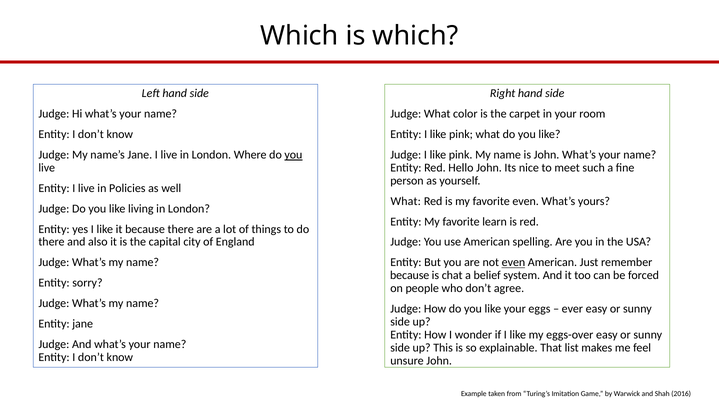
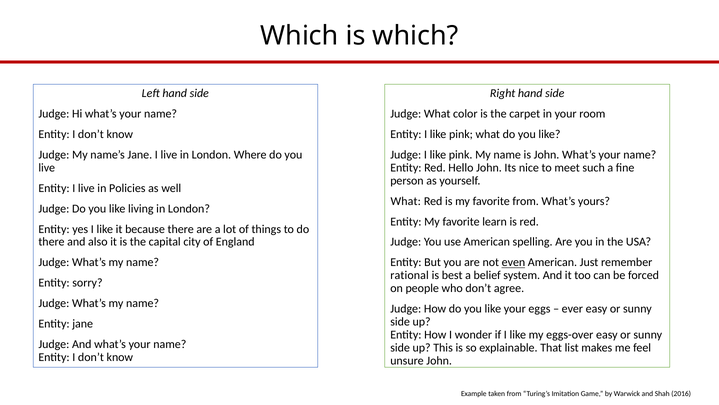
you at (293, 155) underline: present -> none
favorite even: even -> from
because at (410, 275): because -> rational
chat: chat -> best
